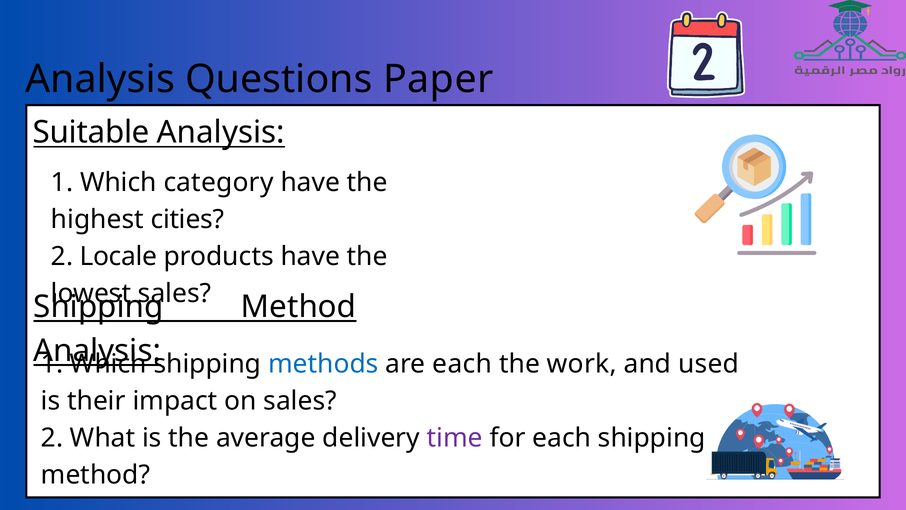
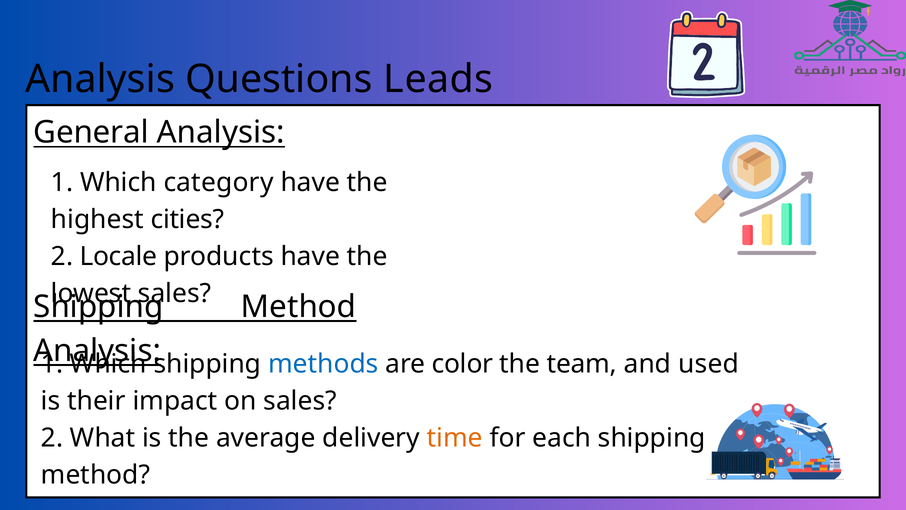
Paper: Paper -> Leads
Suitable: Suitable -> General
are each: each -> color
work: work -> team
time colour: purple -> orange
